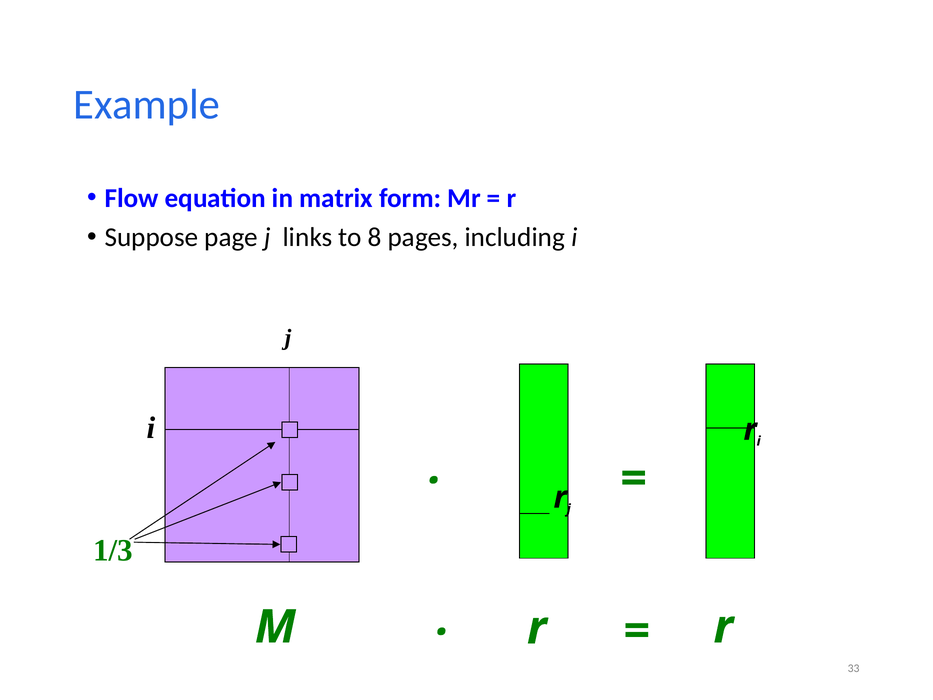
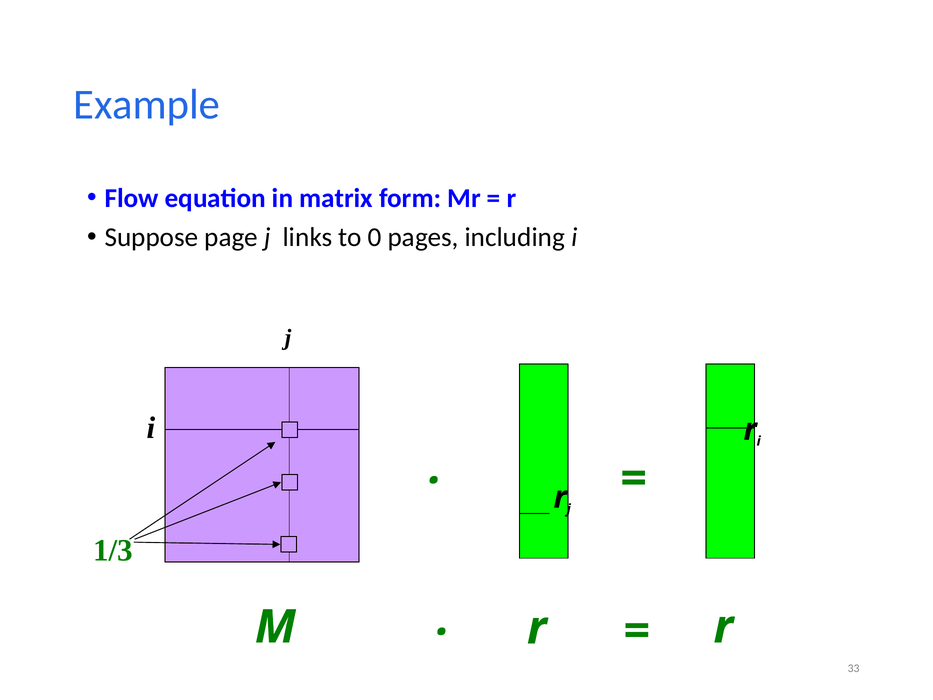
8: 8 -> 0
